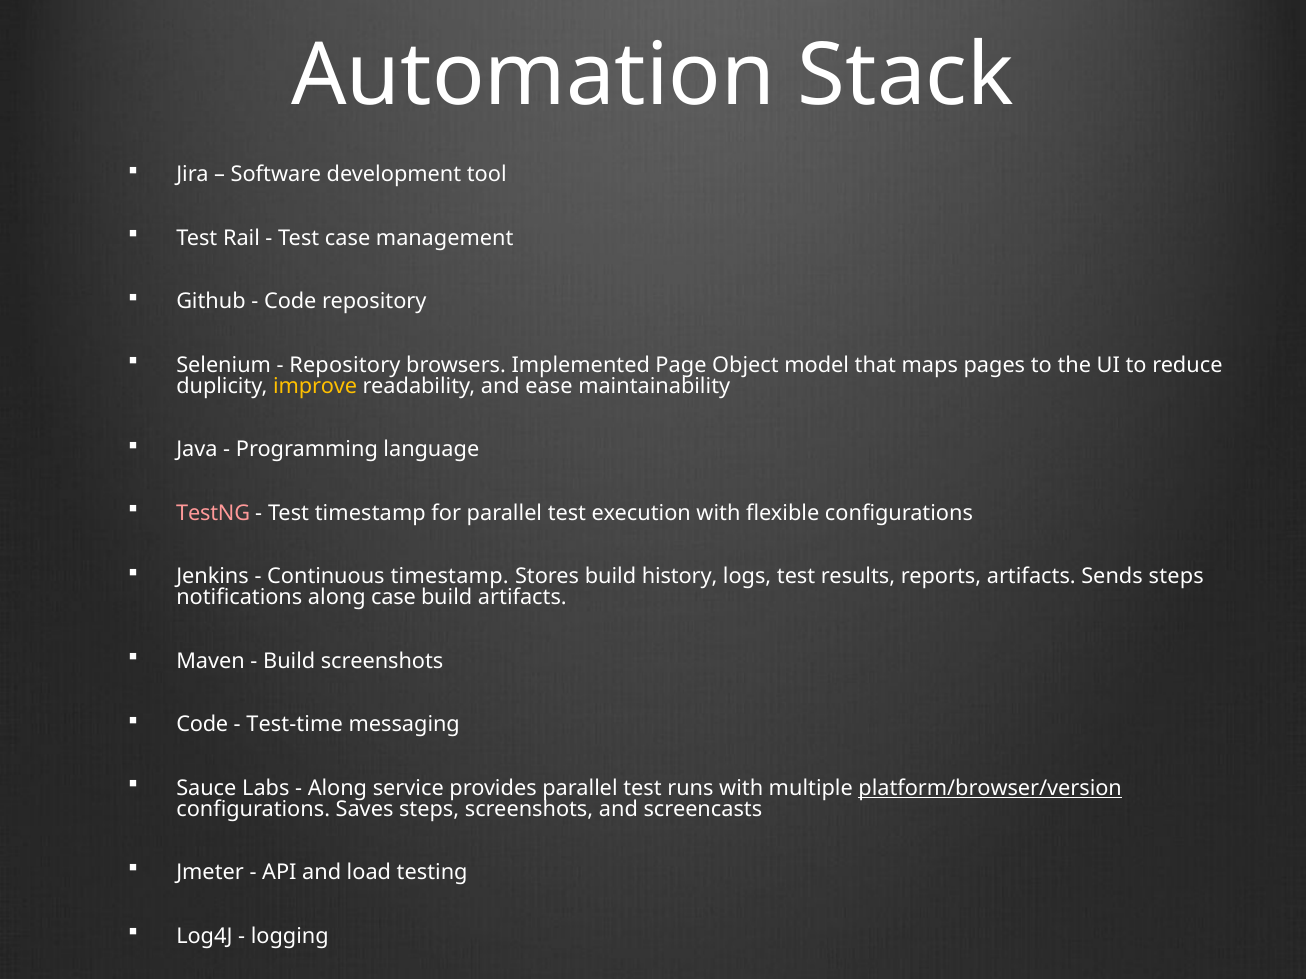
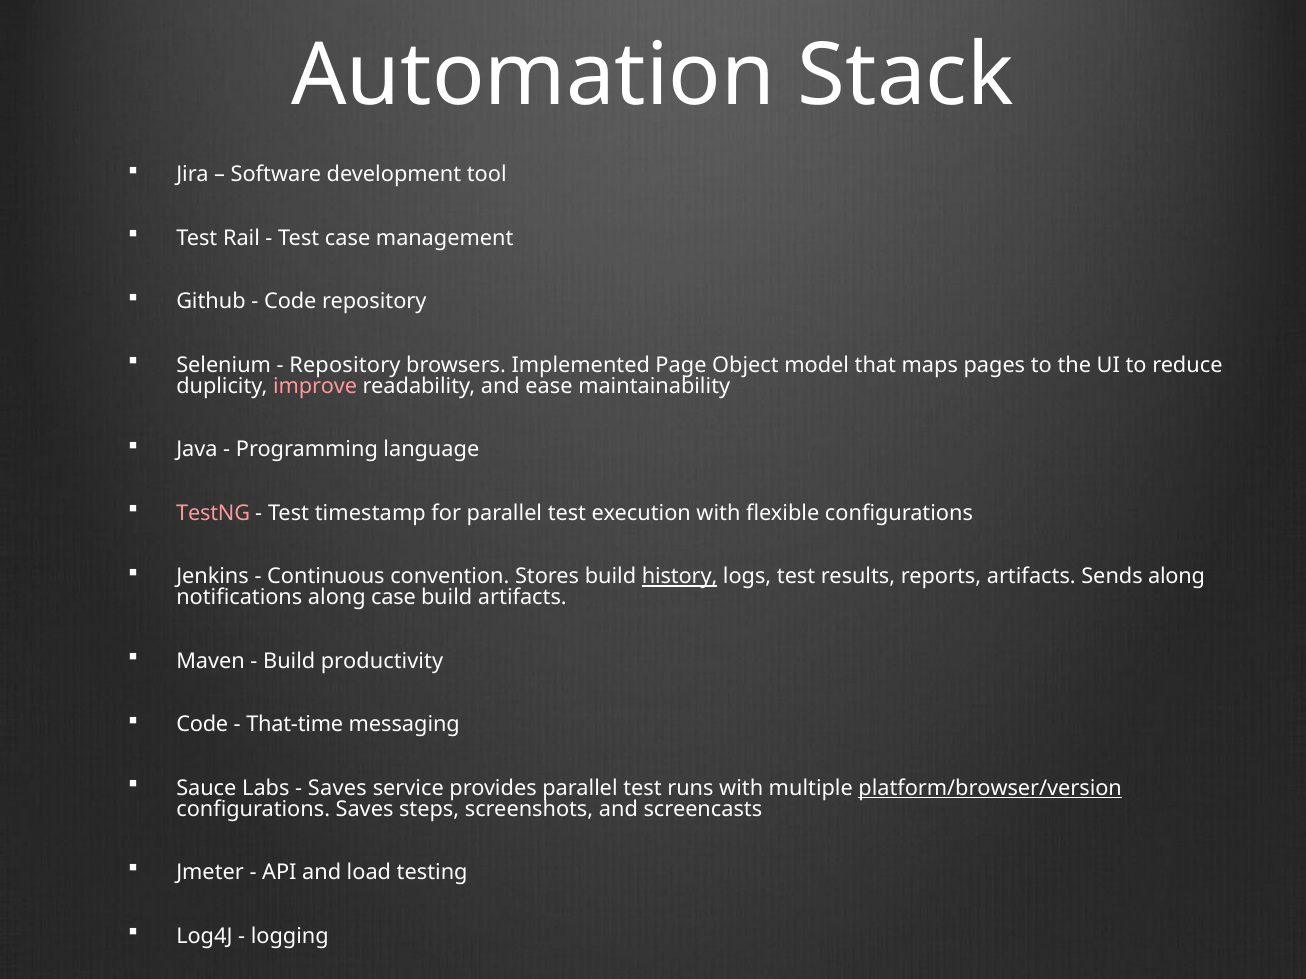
improve colour: yellow -> pink
Continuous timestamp: timestamp -> convention
history underline: none -> present
Sends steps: steps -> along
Build screenshots: screenshots -> productivity
Test-time: Test-time -> That-time
Along at (337, 789): Along -> Saves
